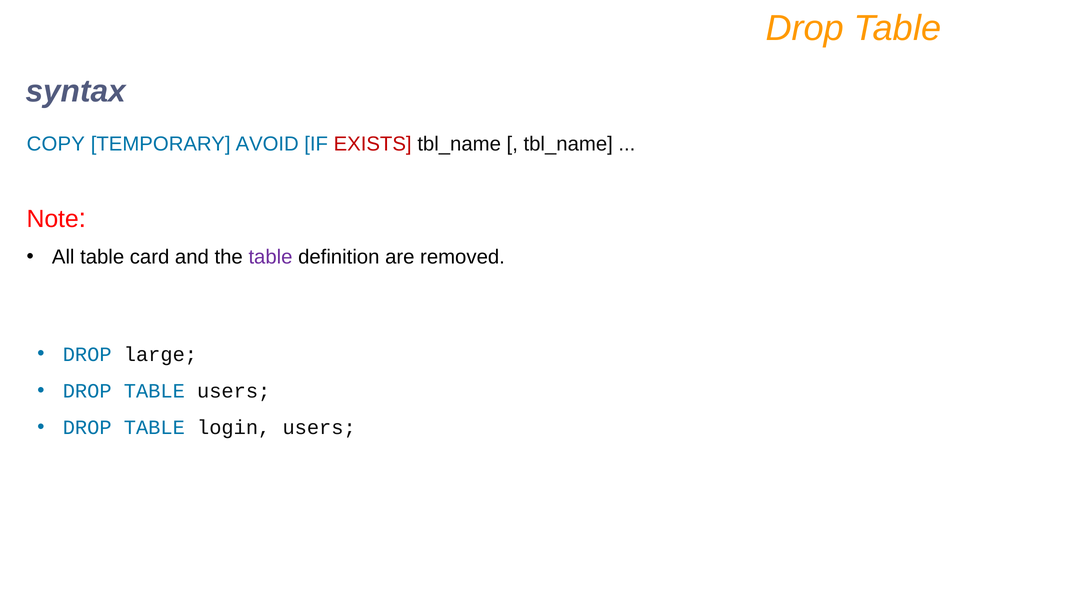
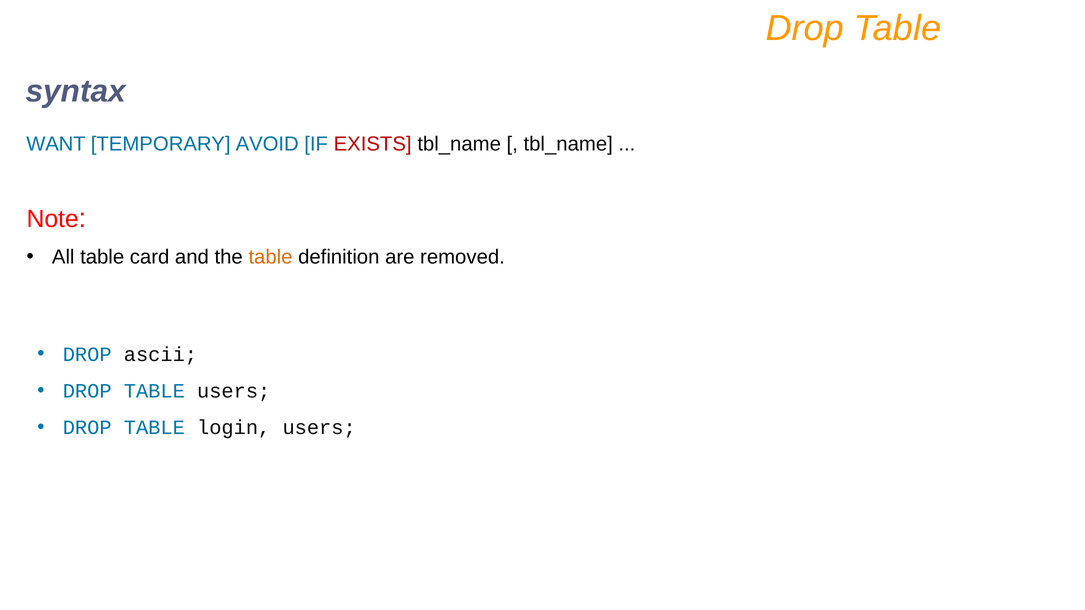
COPY: COPY -> WANT
table at (270, 257) colour: purple -> orange
large: large -> ascii
